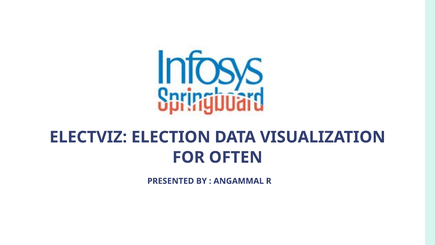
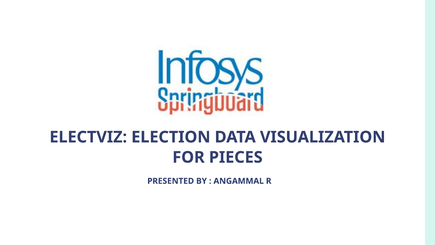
OFTEN: OFTEN -> PIECES
